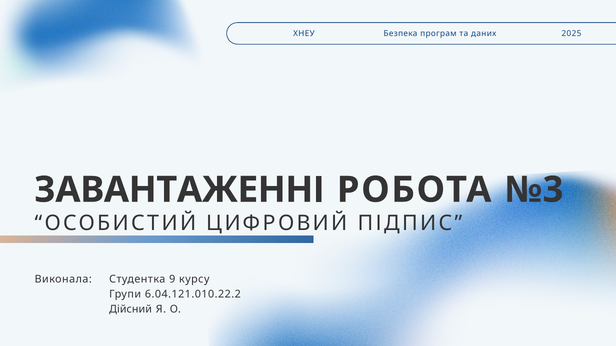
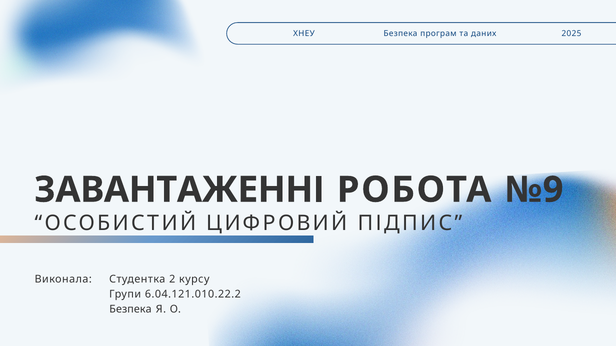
№3: №3 -> №9
9: 9 -> 2
Дійсний at (131, 310): Дійсний -> Безпека
